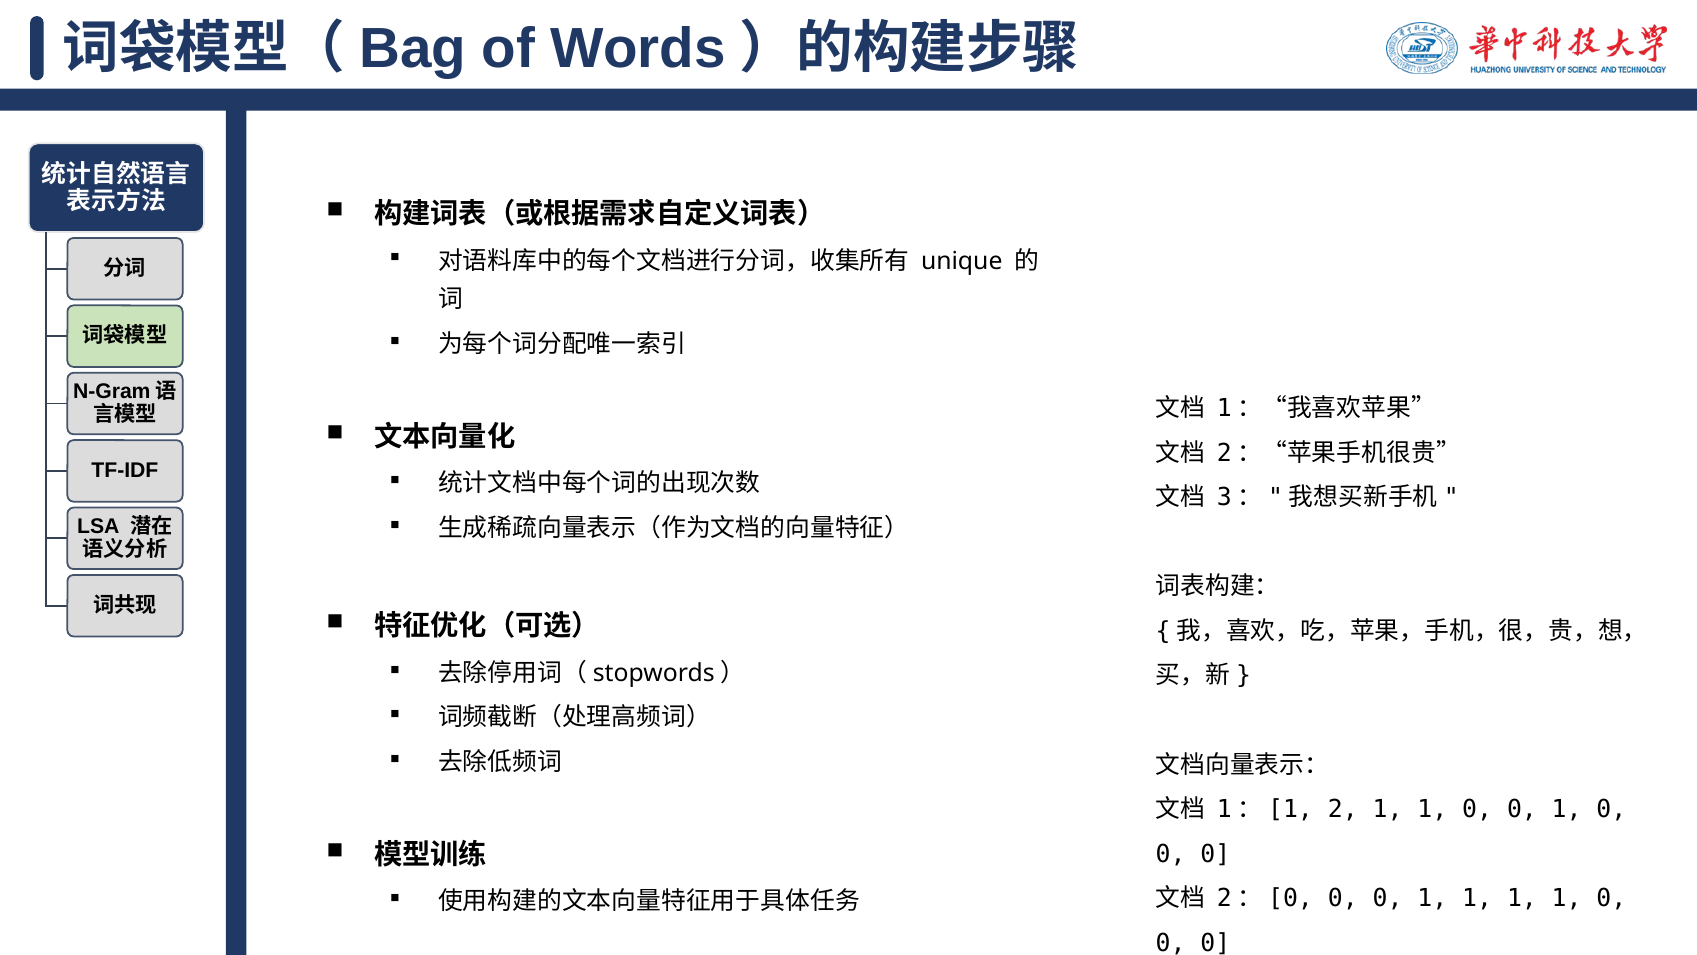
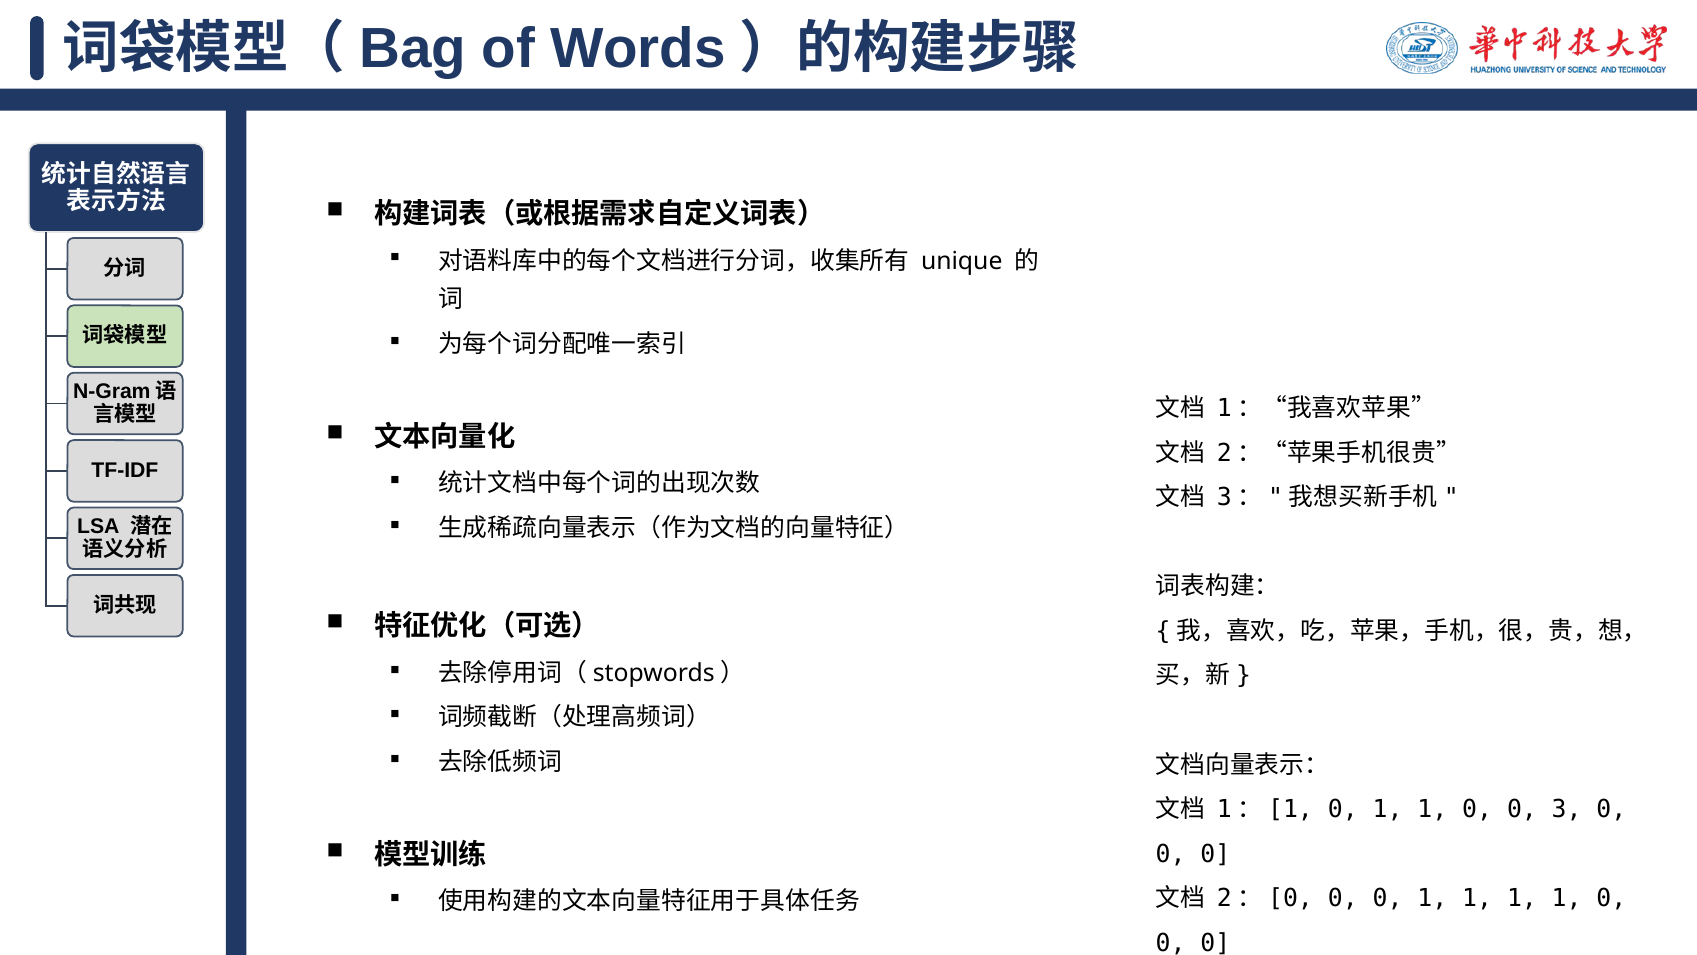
1：[1 2: 2 -> 0
1 at (1567, 809): 1 -> 3
